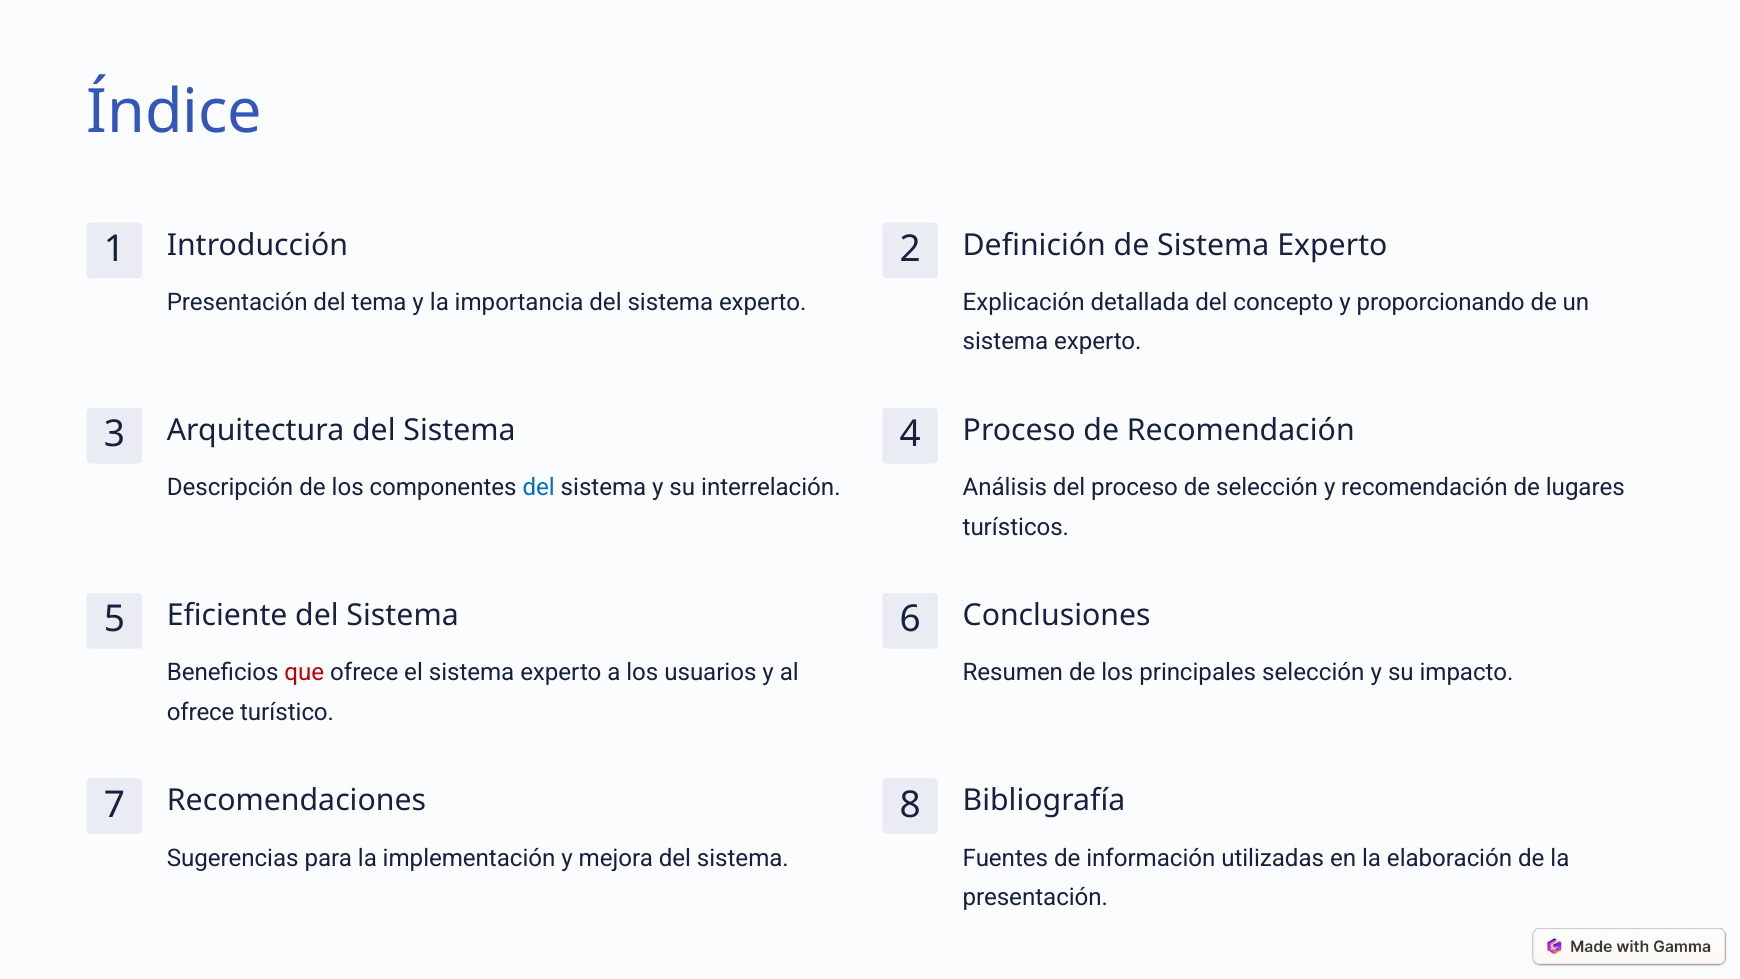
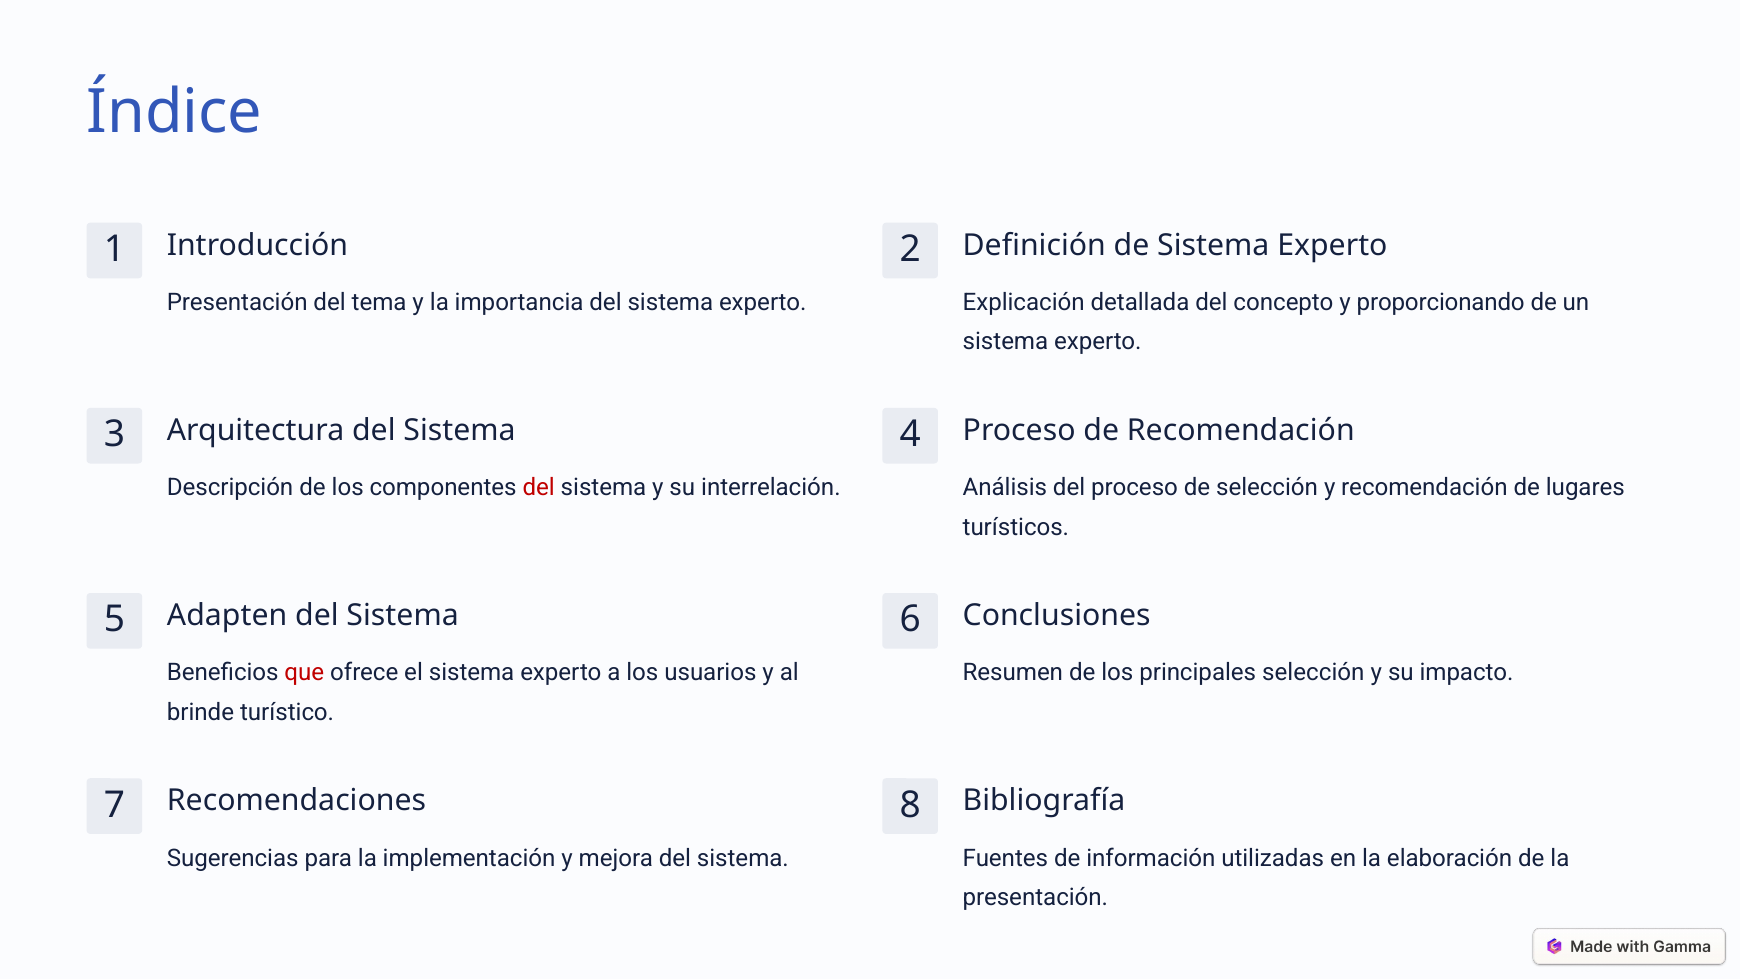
del at (539, 488) colour: blue -> red
Eficiente: Eficiente -> Adapten
ofrece at (201, 712): ofrece -> brinde
